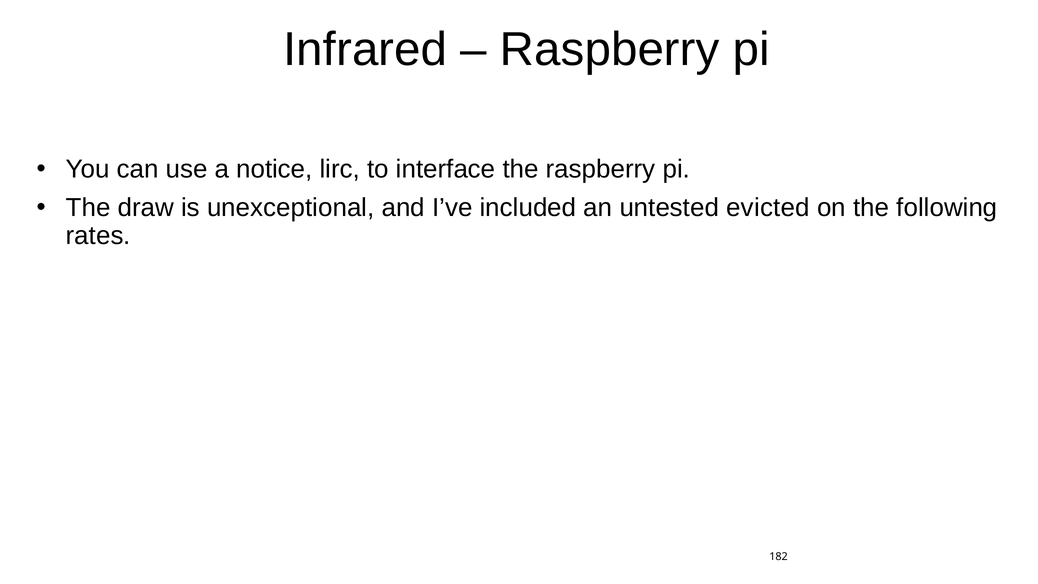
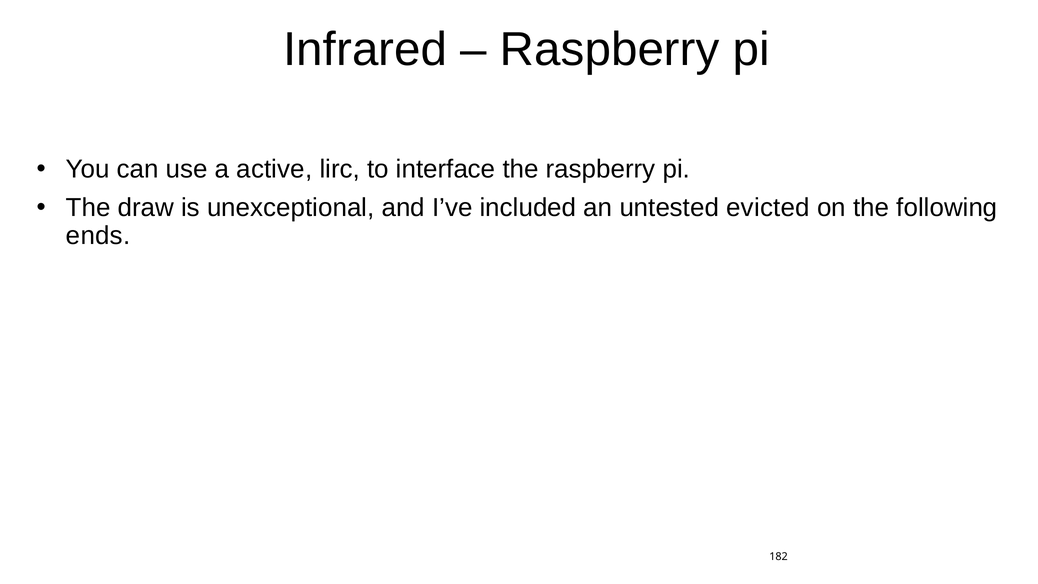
notice: notice -> active
rates: rates -> ends
